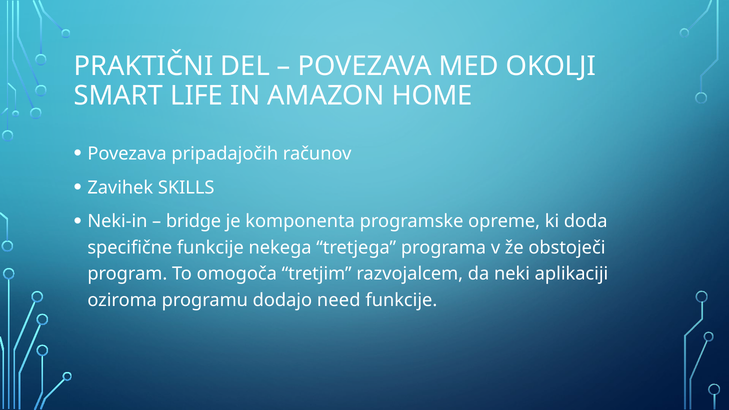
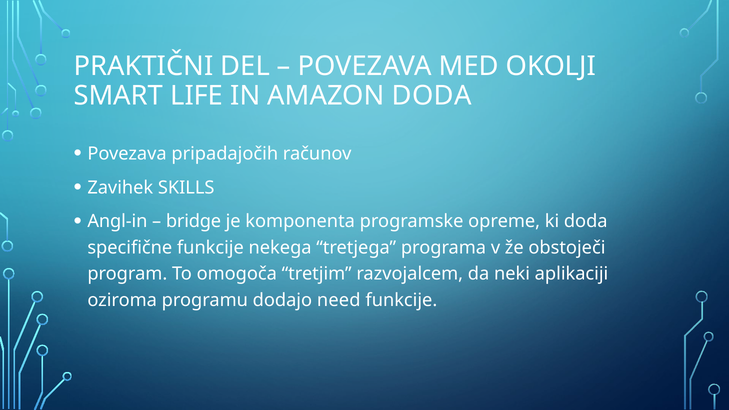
AMAZON HOME: HOME -> DODA
Neki-in: Neki-in -> Angl-in
